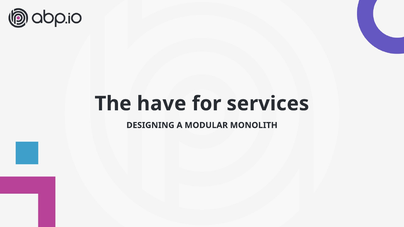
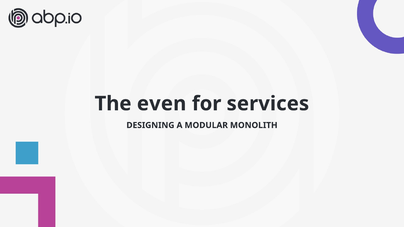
have: have -> even
